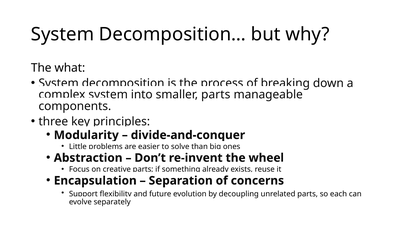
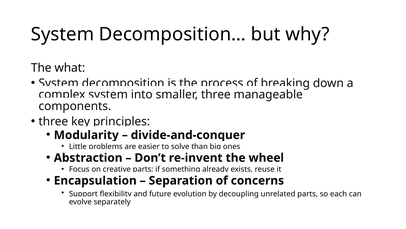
smaller parts: parts -> three
